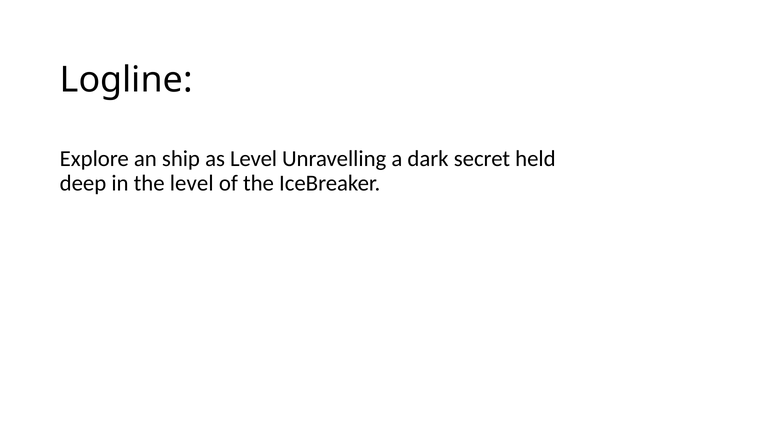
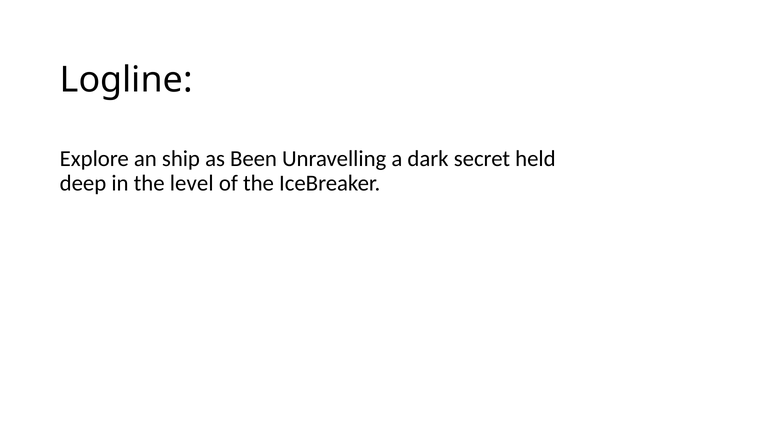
as Level: Level -> Been
